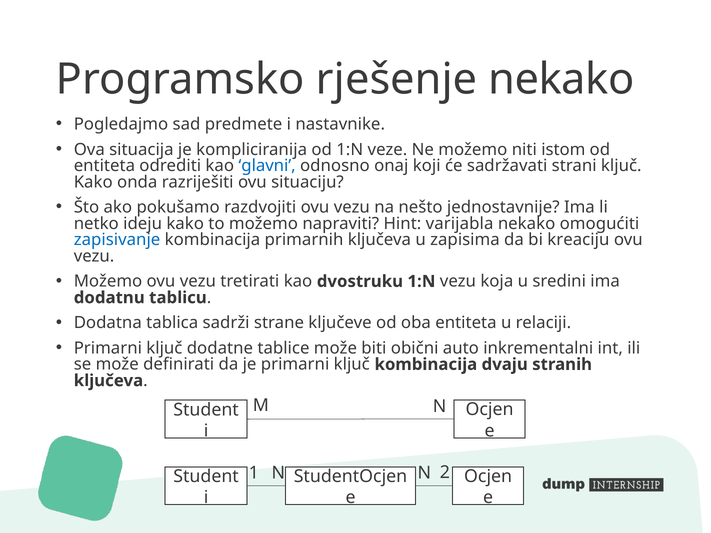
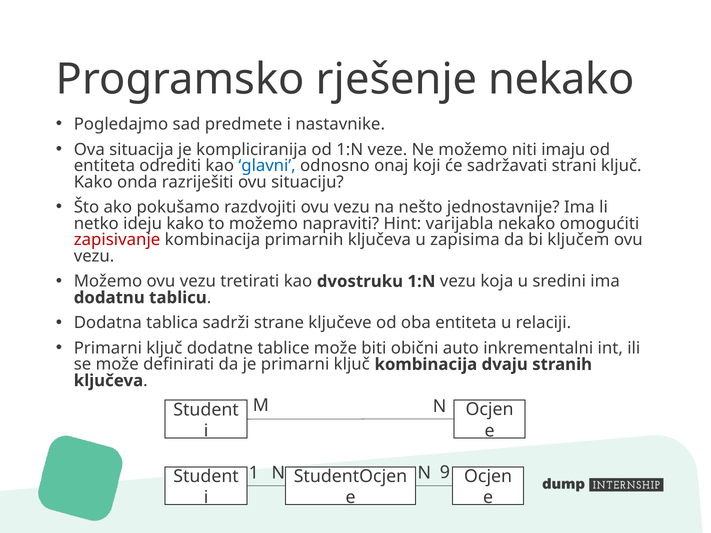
istom: istom -> imaju
zapisivanje colour: blue -> red
kreaciju: kreaciju -> ključem
2: 2 -> 9
